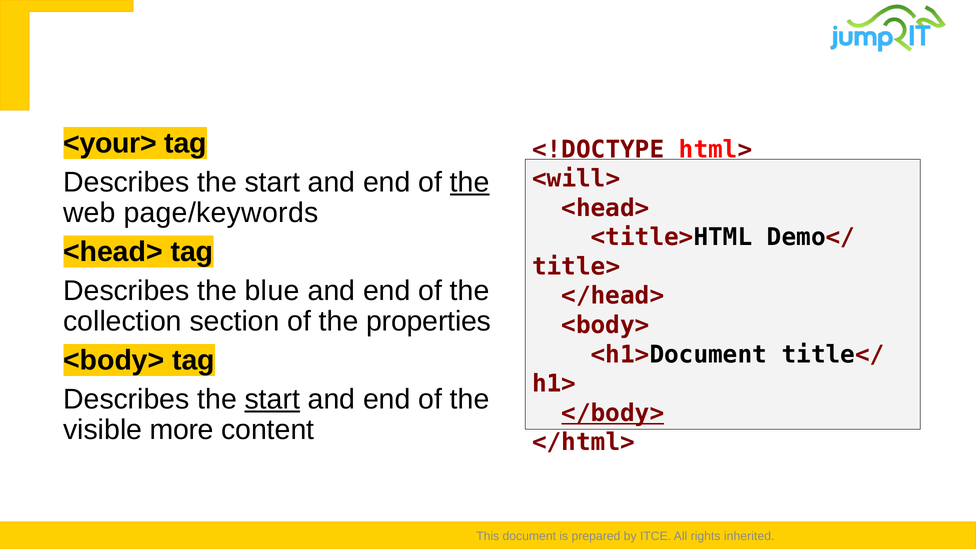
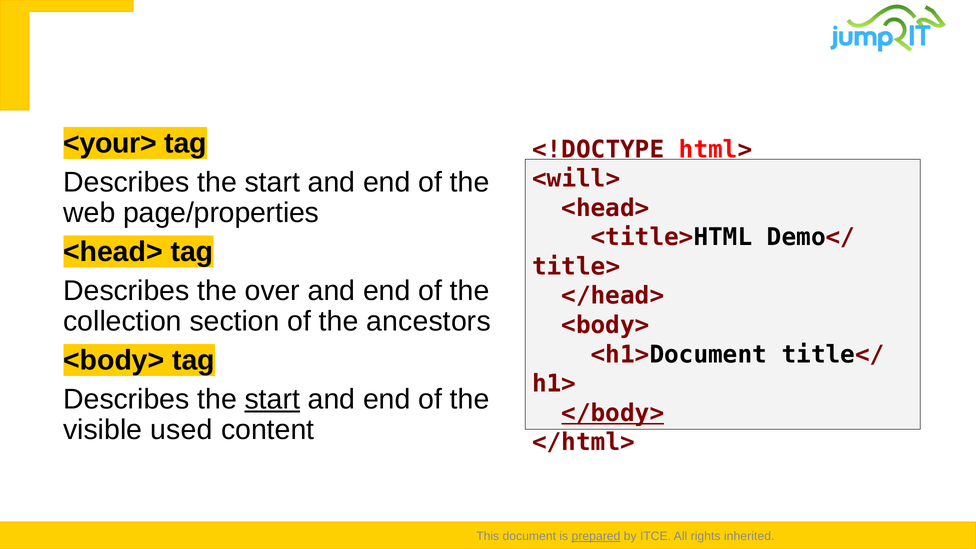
the at (470, 182) underline: present -> none
page/keywords: page/keywords -> page/properties
blue: blue -> over
properties: properties -> ancestors
more: more -> used
prepared underline: none -> present
